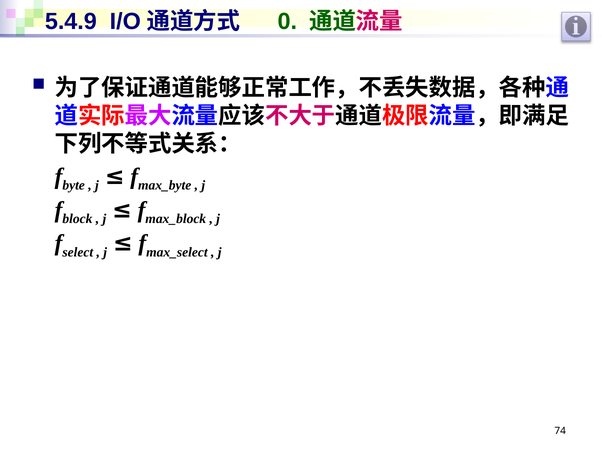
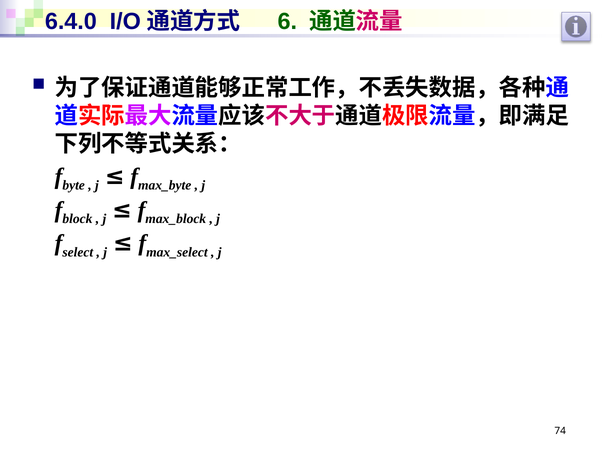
5.4.9: 5.4.9 -> 6.4.0
0: 0 -> 6
